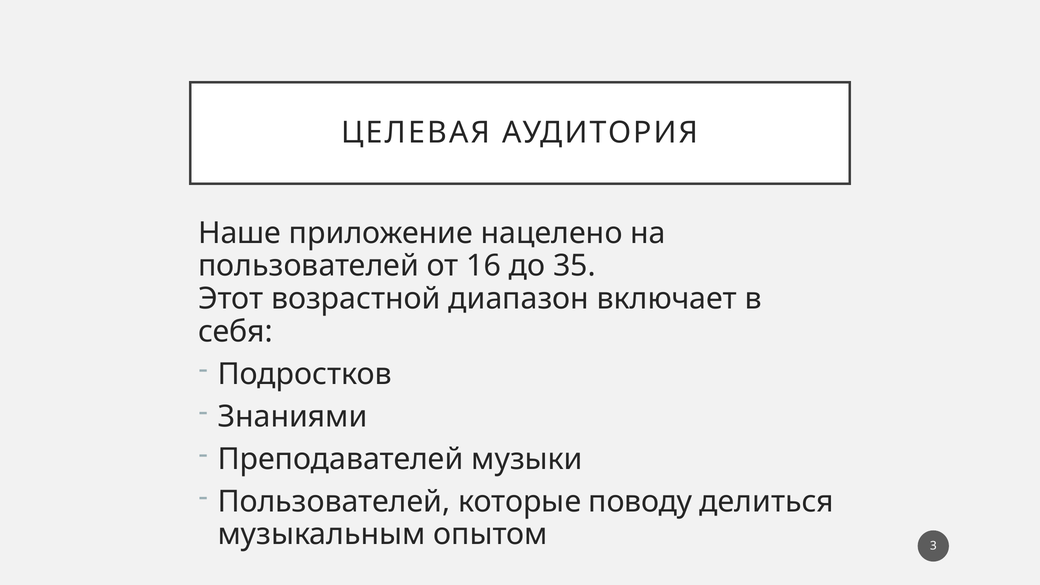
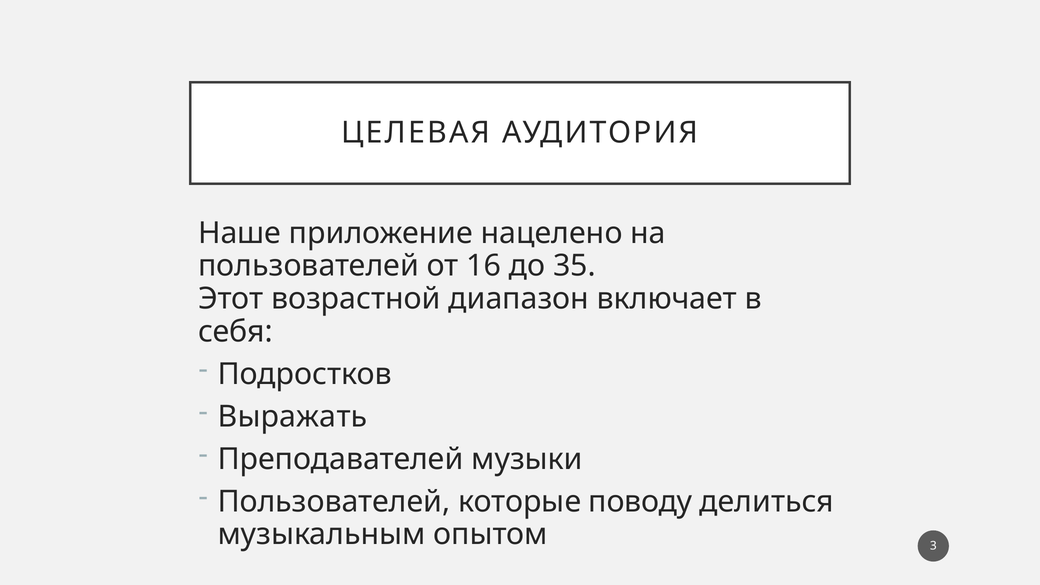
Знаниями: Знаниями -> Выражать
